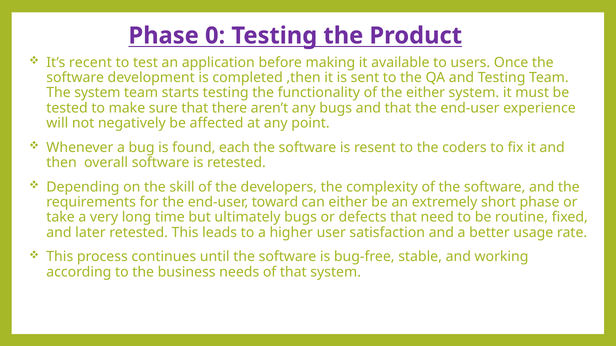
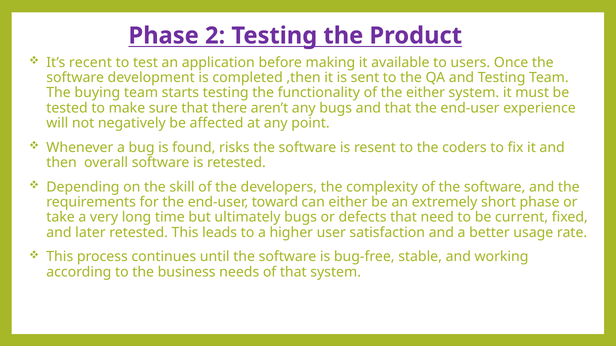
0: 0 -> 2
The system: system -> buying
each: each -> risks
routine: routine -> current
